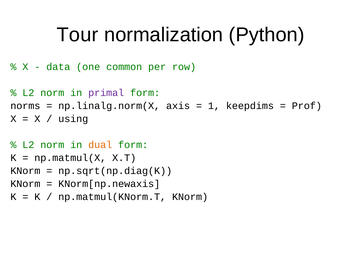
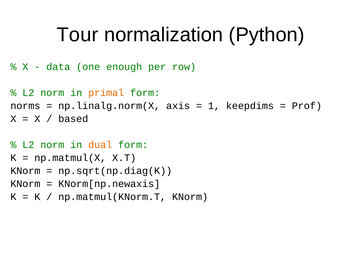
common: common -> enough
primal colour: purple -> orange
using: using -> based
